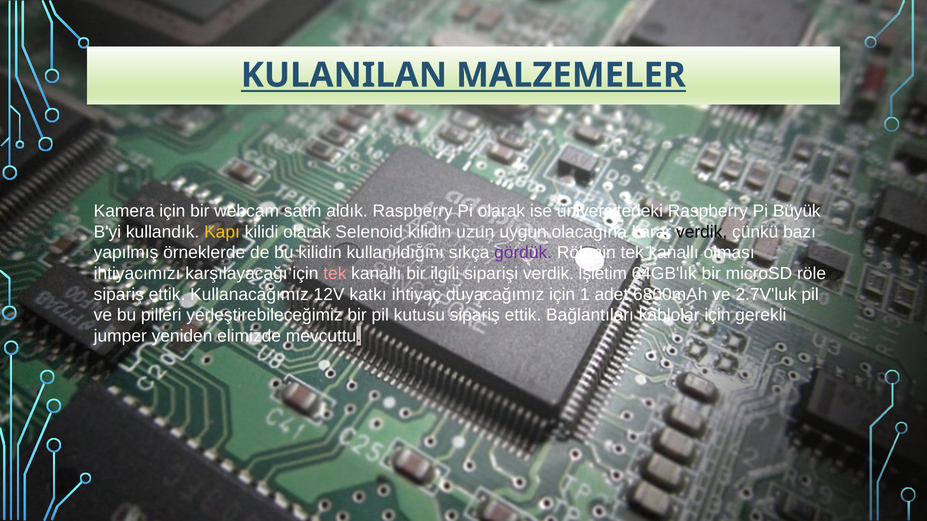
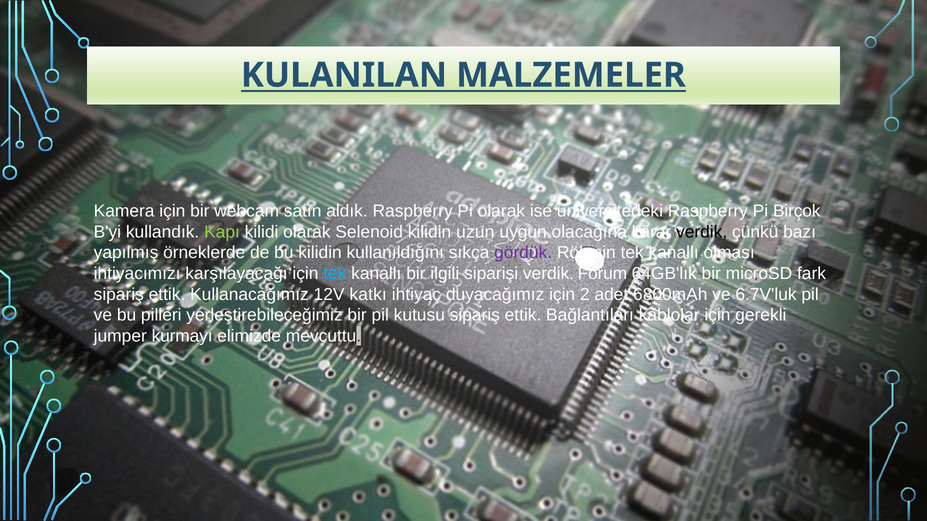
Büyük: Büyük -> Birçok
Kapı colour: yellow -> light green
tek at (335, 274) colour: pink -> light blue
Işletim: Işletim -> Forum
röle: röle -> fark
1: 1 -> 2
2.7V'luk: 2.7V'luk -> 6.7V'luk
yeniden: yeniden -> kurmayı
